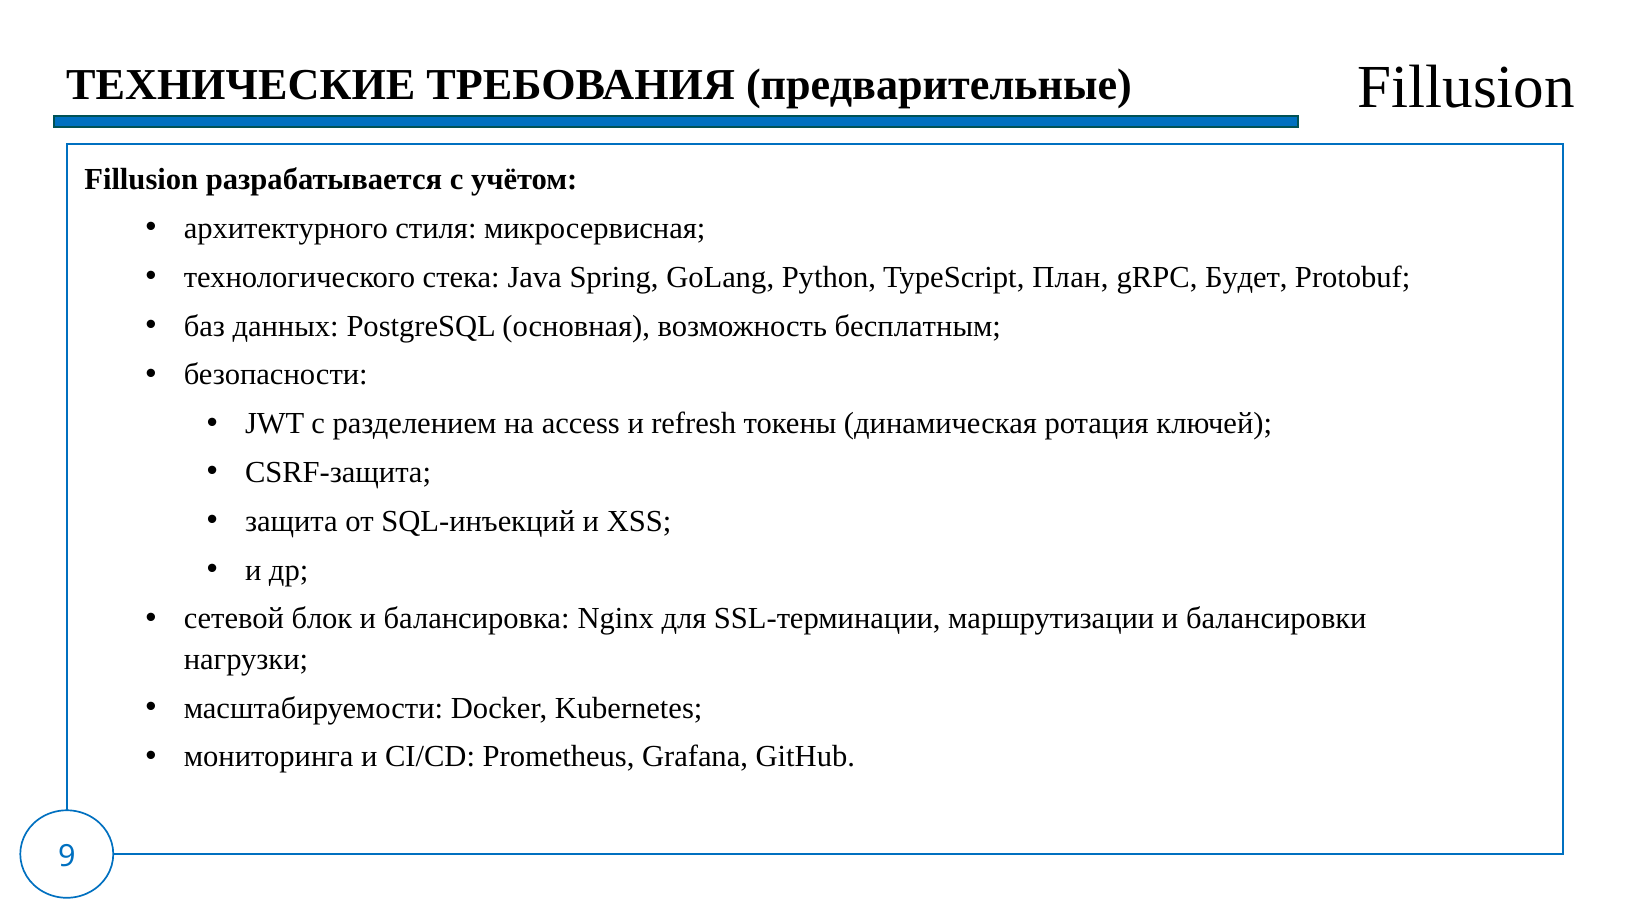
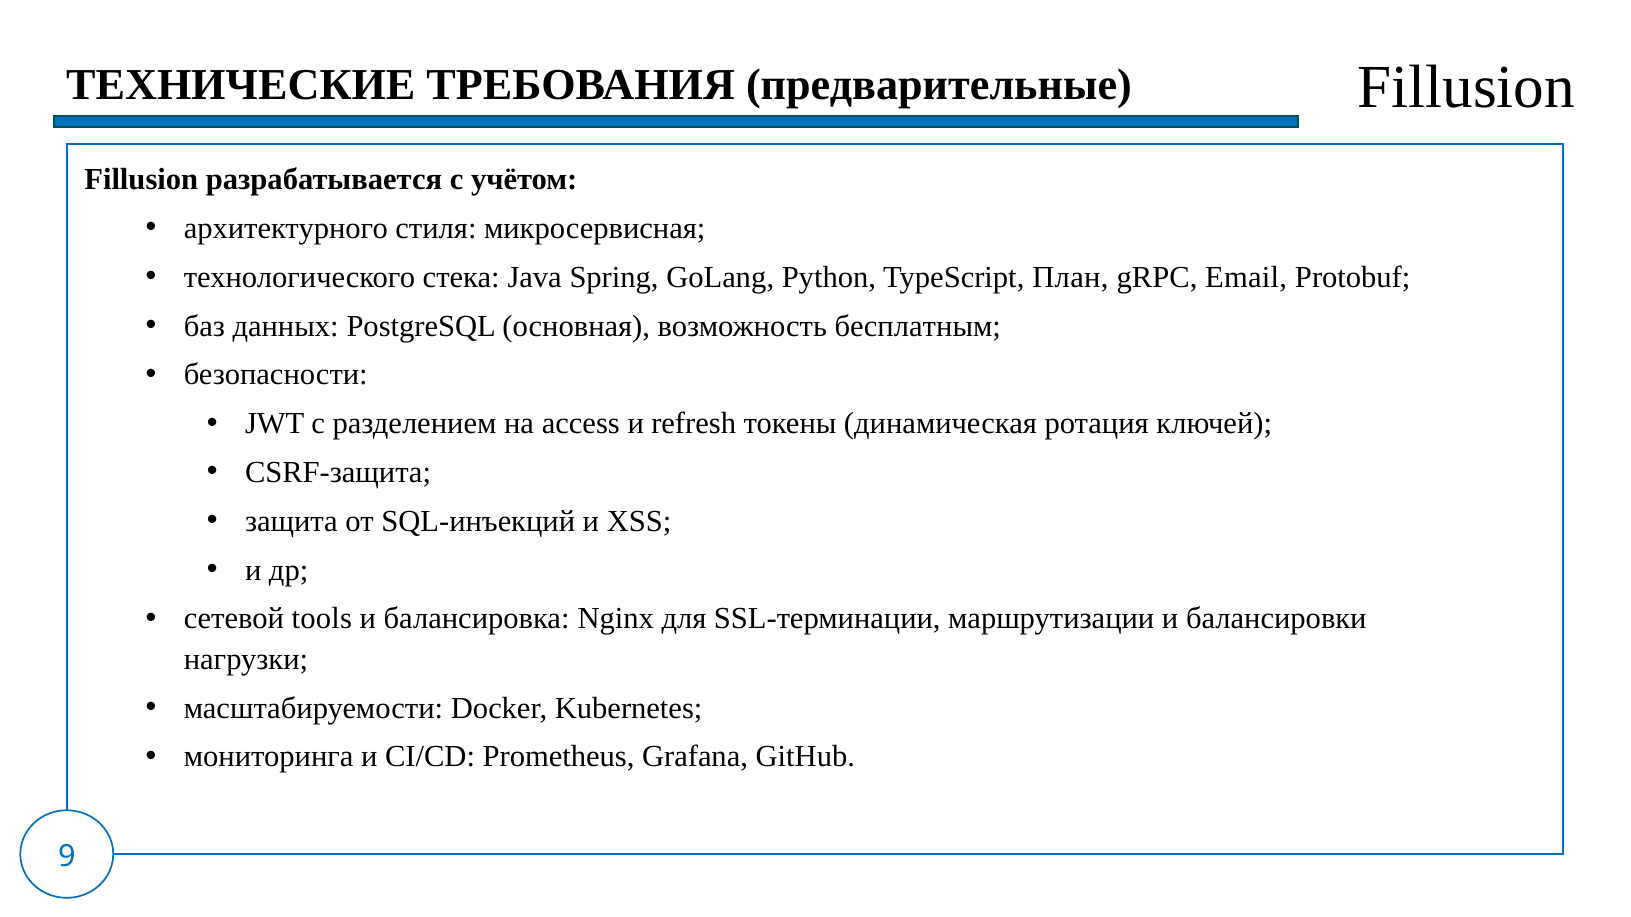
Будет: Будет -> Email
блок: блок -> tools
